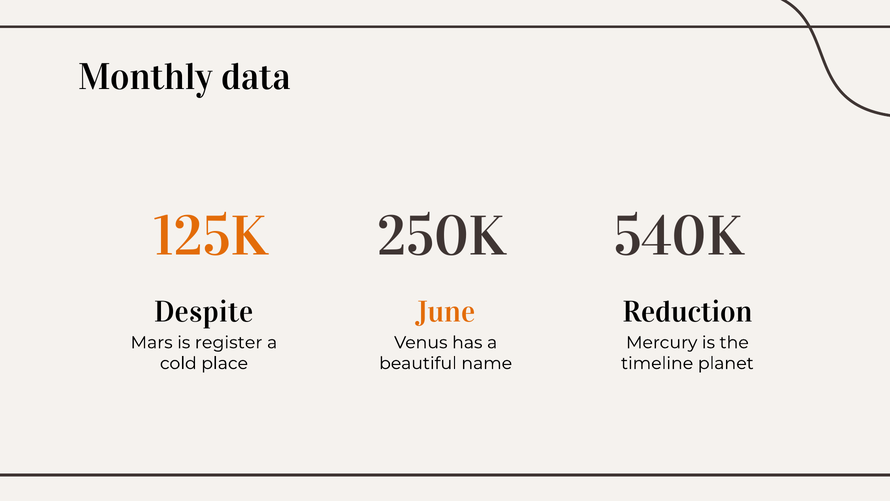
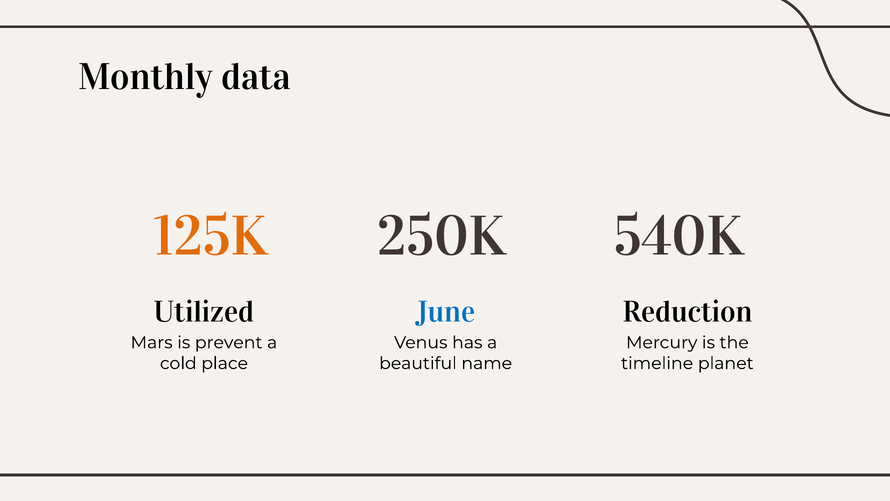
Despite: Despite -> Utilized
June colour: orange -> blue
register: register -> prevent
